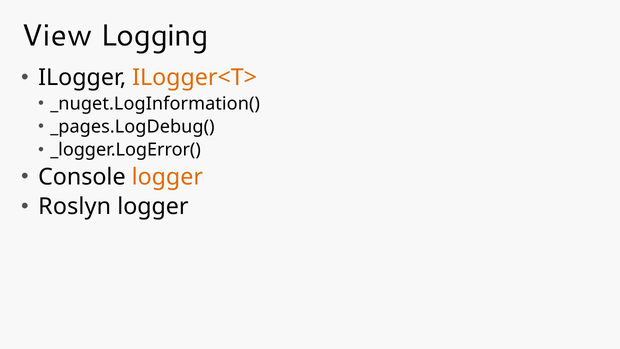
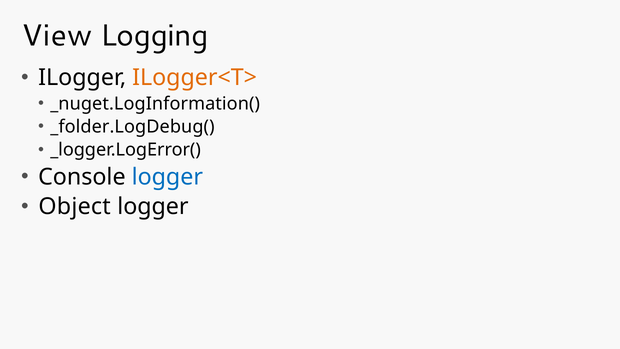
_pages.LogDebug(: _pages.LogDebug( -> _folder.LogDebug(
logger at (167, 177) colour: orange -> blue
Roslyn: Roslyn -> Object
